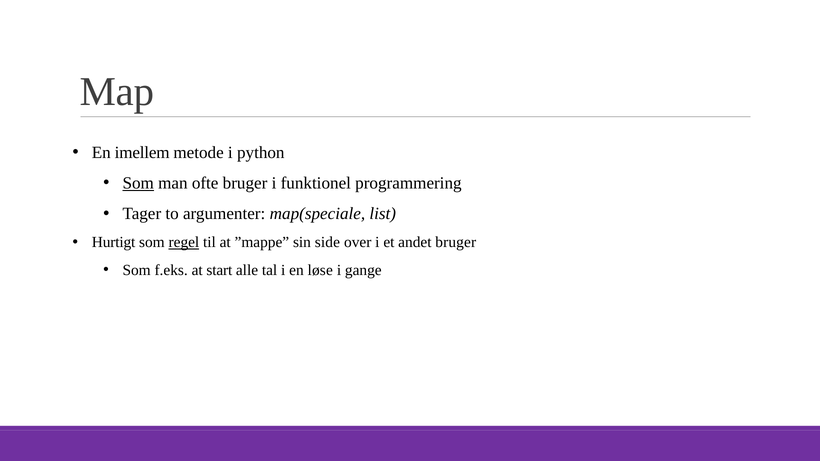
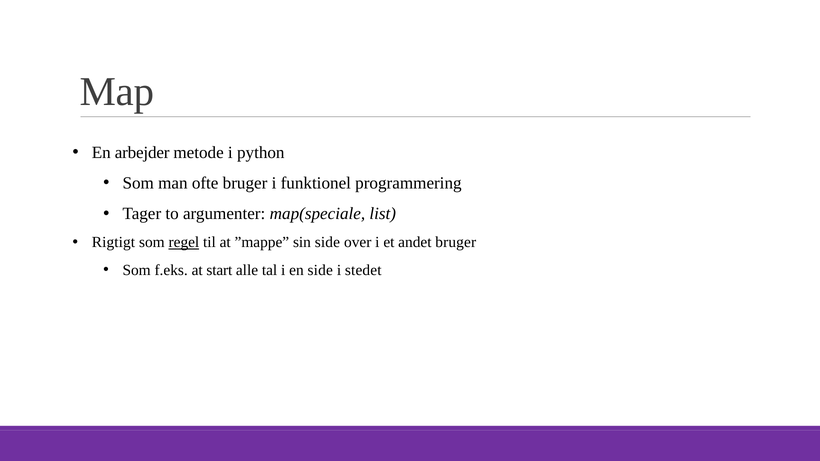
imellem: imellem -> arbejder
Som at (138, 183) underline: present -> none
Hurtigt: Hurtigt -> Rigtigt
en løse: løse -> side
gange: gange -> stedet
